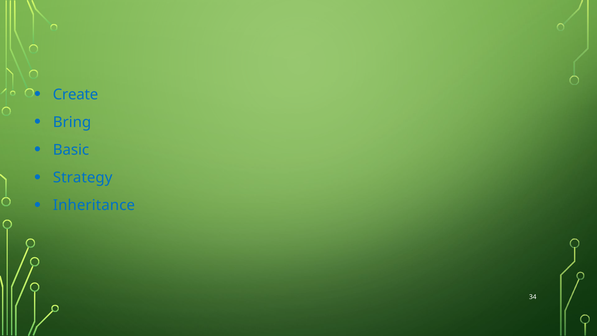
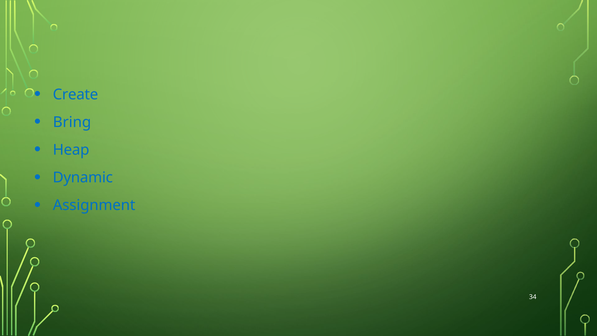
Basic: Basic -> Heap
Strategy: Strategy -> Dynamic
Inheritance: Inheritance -> Assignment
